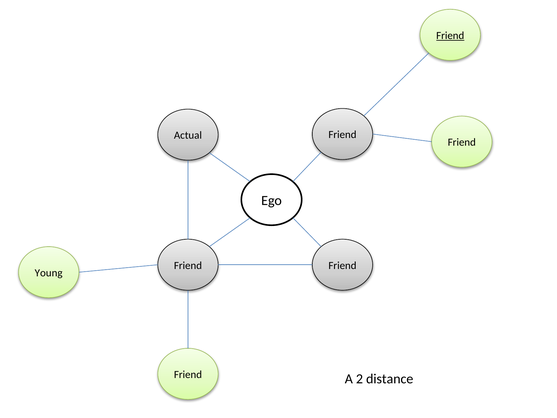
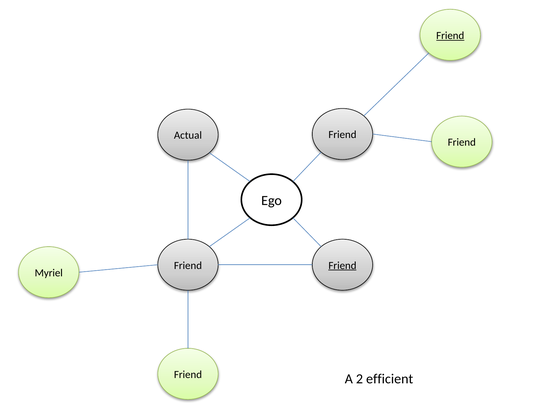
Friend at (342, 265) underline: none -> present
Young: Young -> Myriel
distance: distance -> efficient
